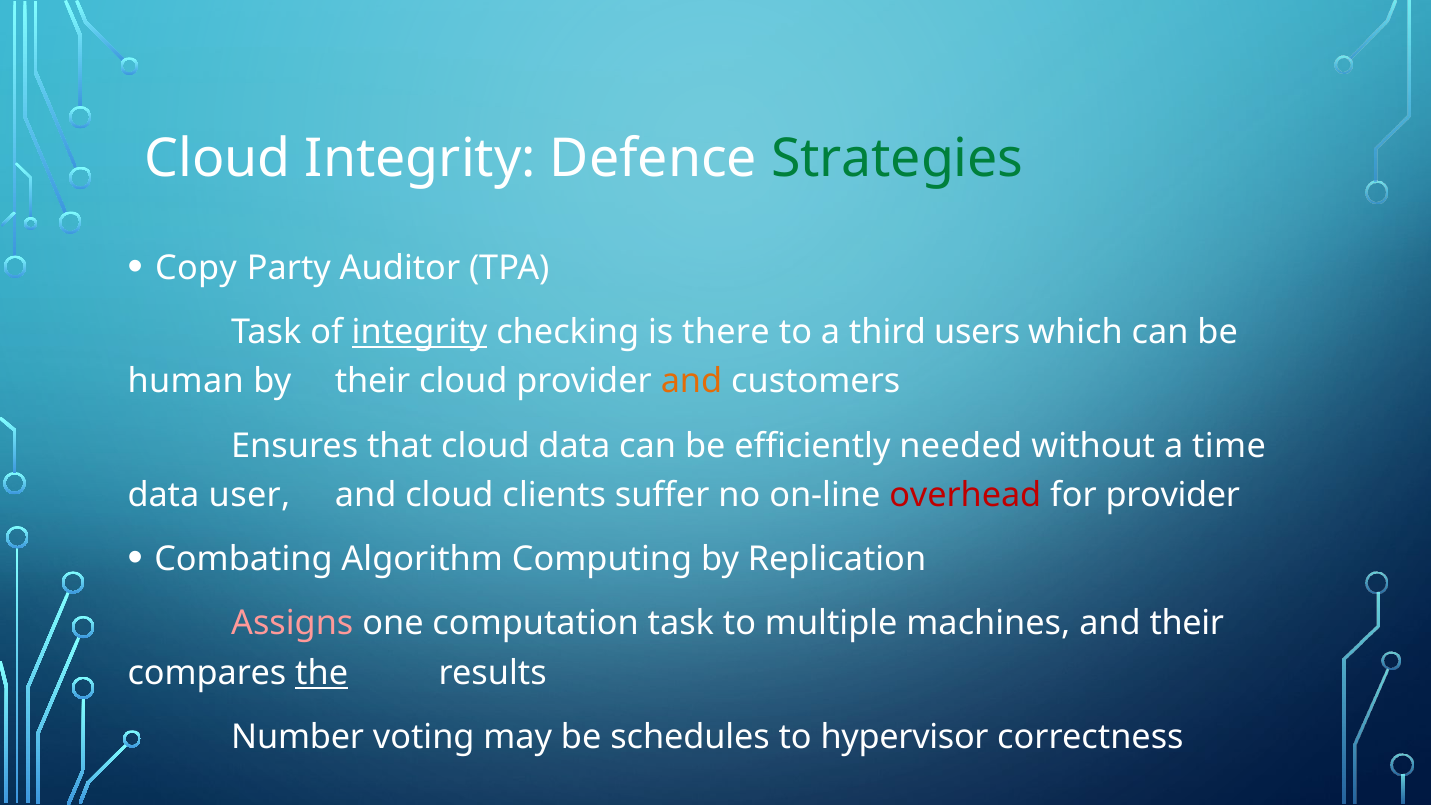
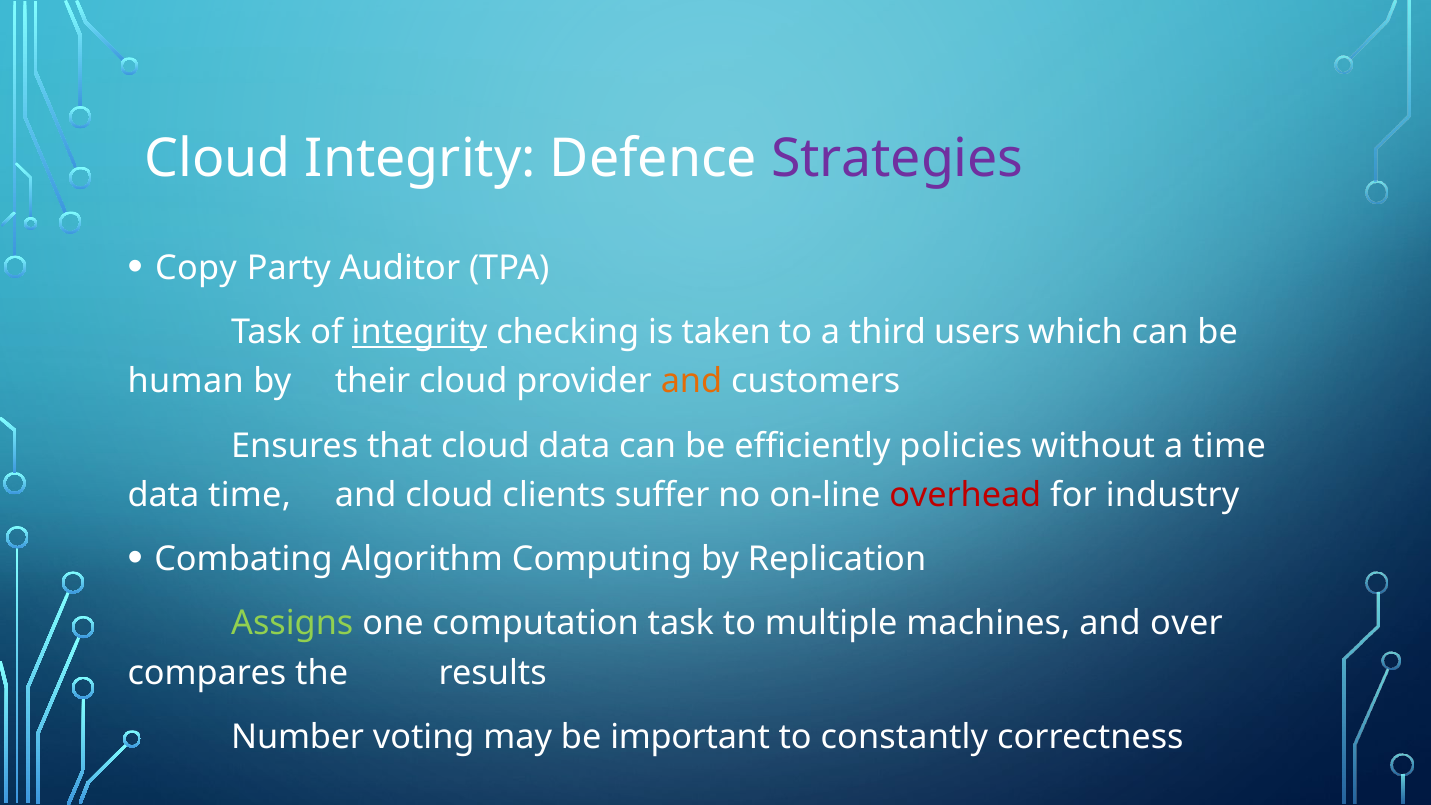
Strategies colour: green -> purple
there: there -> taken
needed: needed -> policies
data user: user -> time
for provider: provider -> industry
Assigns colour: pink -> light green
and their: their -> over
the underline: present -> none
schedules: schedules -> important
hypervisor: hypervisor -> constantly
